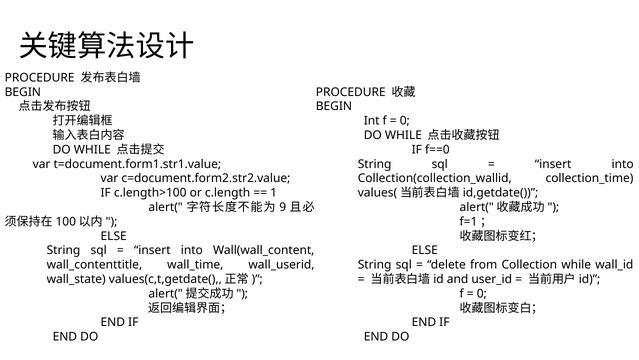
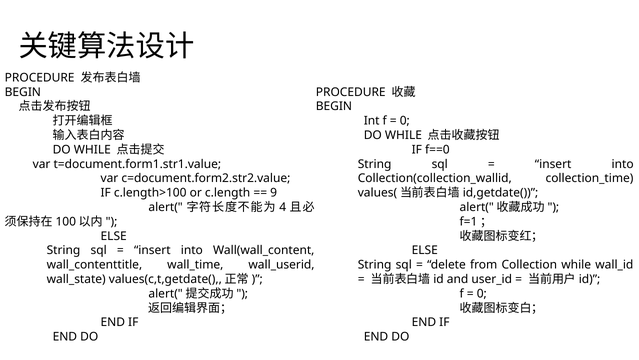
1: 1 -> 9
9: 9 -> 4
